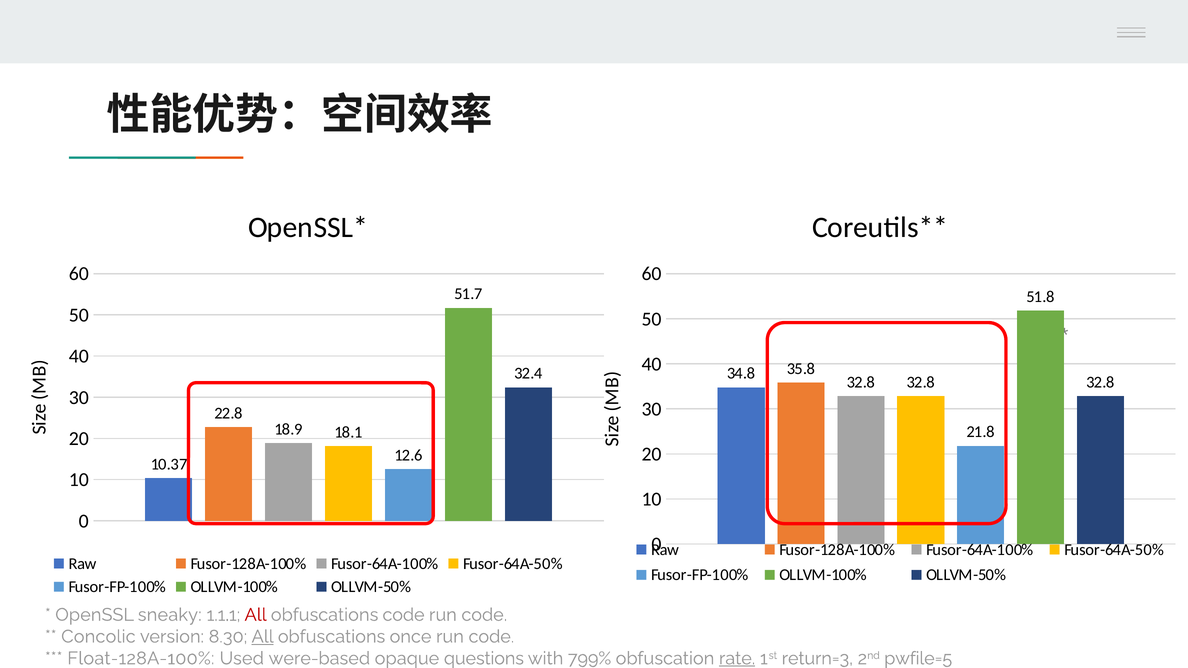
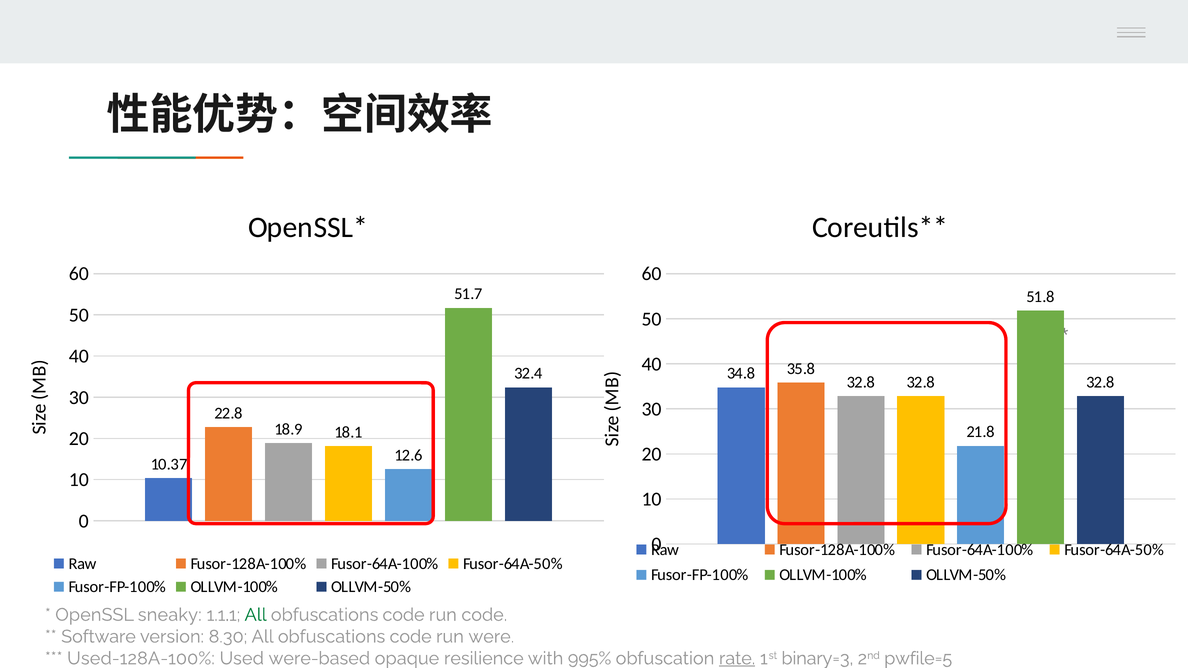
All at (256, 615) colour: red -> green
Concolic: Concolic -> Software
All at (263, 637) underline: present -> none
once at (411, 637): once -> code
code at (491, 637): code -> were
Float-128A-100%: Float-128A-100% -> Used-128A-100%
questions: questions -> resilience
799%: 799% -> 995%
return=3: return=3 -> binary=3
